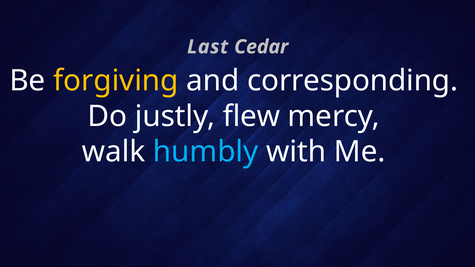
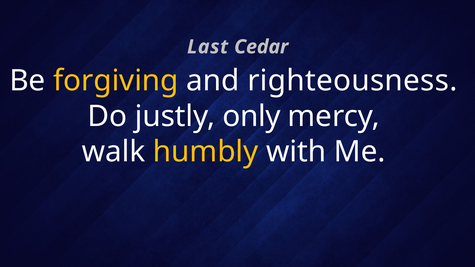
corresponding: corresponding -> righteousness
flew: flew -> only
humbly colour: light blue -> yellow
